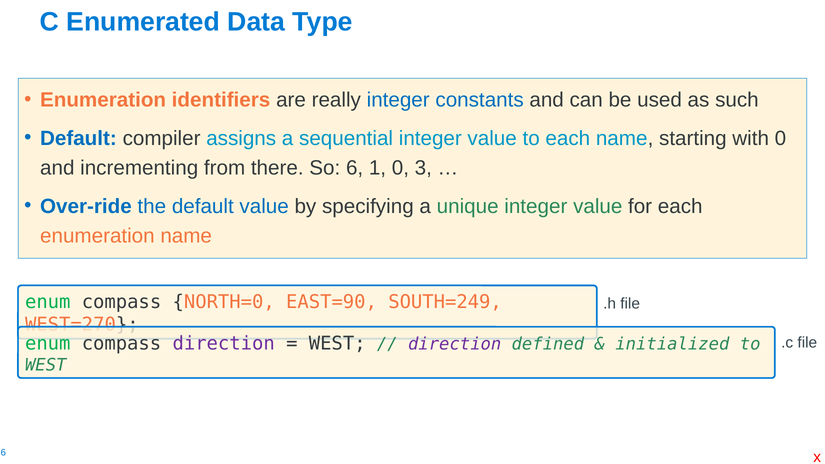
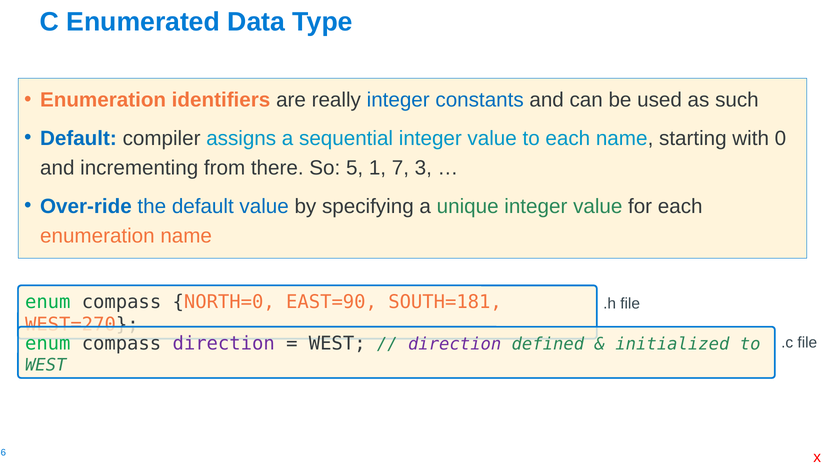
6: 6 -> 5
1 0: 0 -> 7
SOUTH=249: SOUTH=249 -> SOUTH=181
